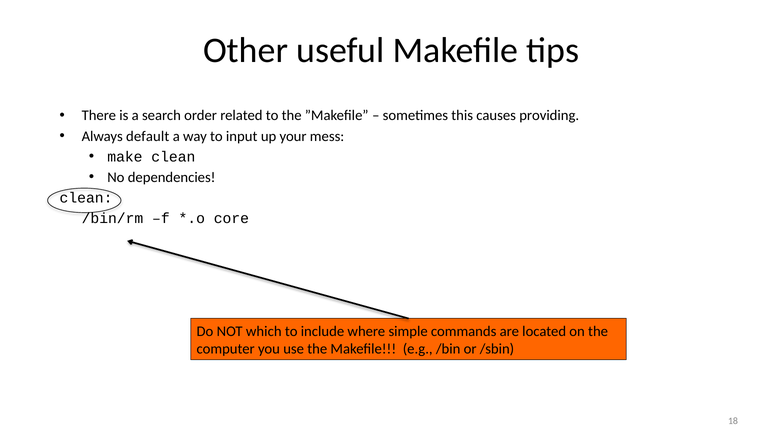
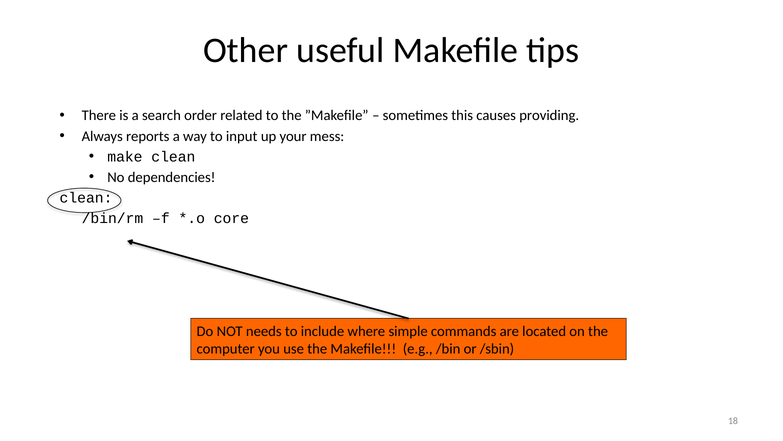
default: default -> reports
which: which -> needs
